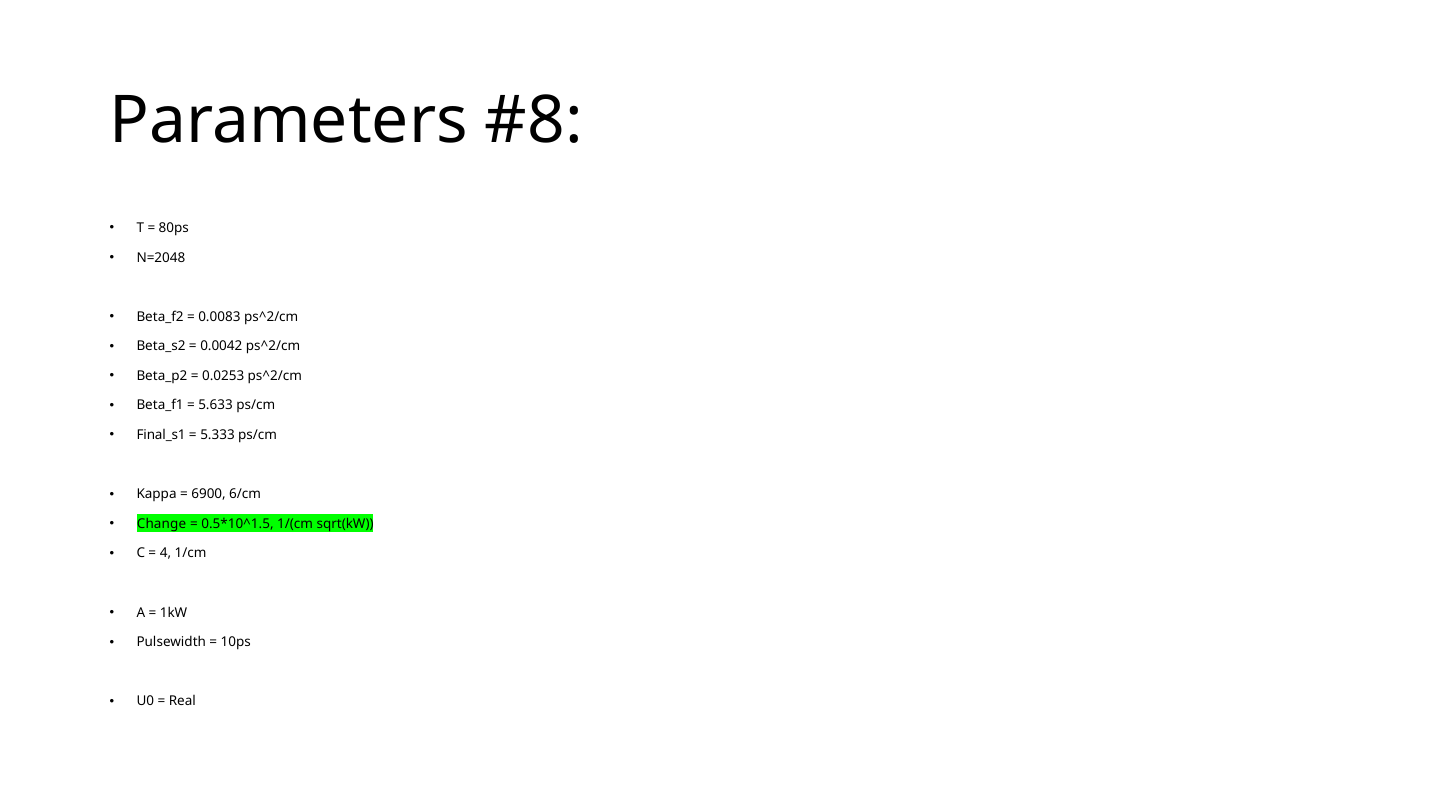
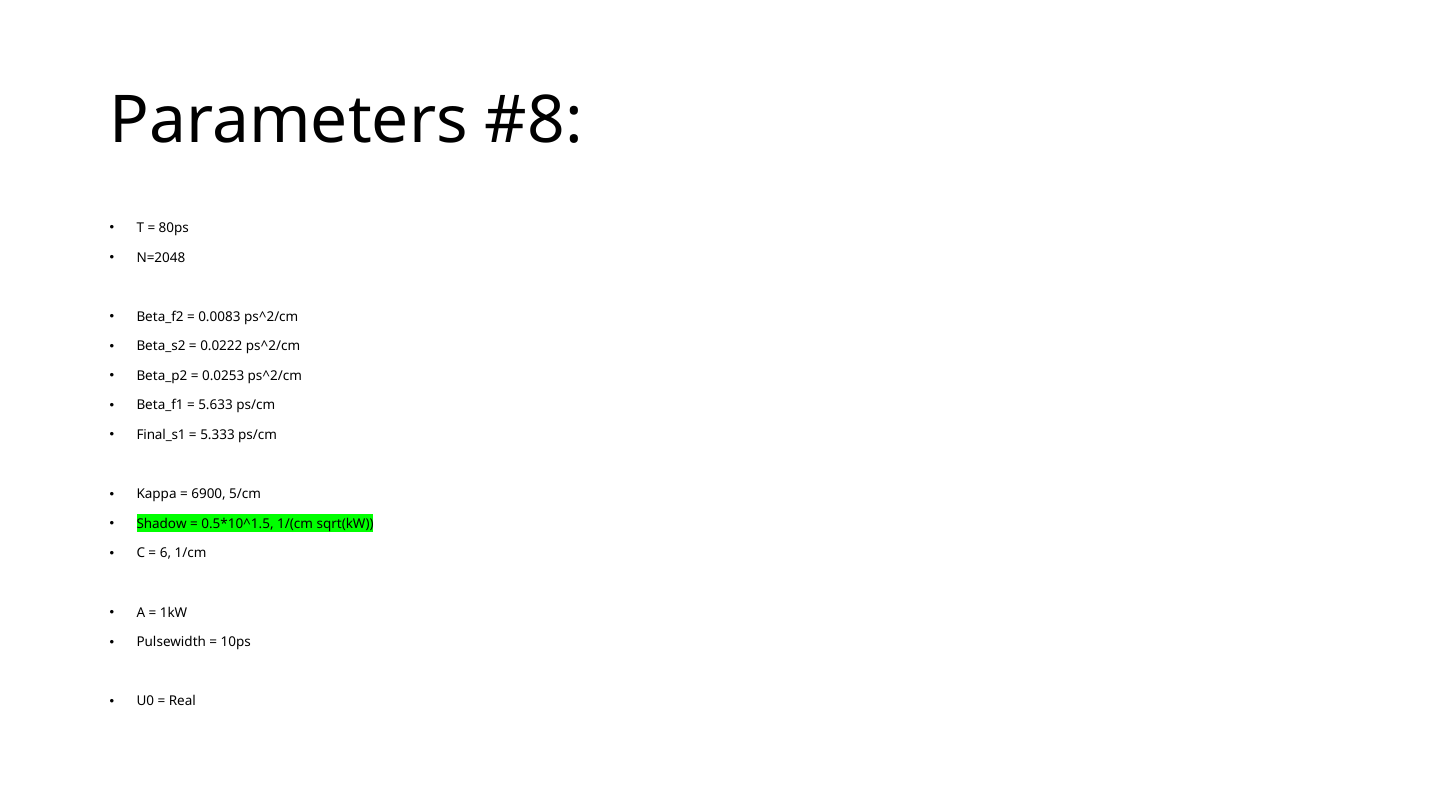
0.0042: 0.0042 -> 0.0222
6/cm: 6/cm -> 5/cm
Change: Change -> Shadow
4: 4 -> 6
